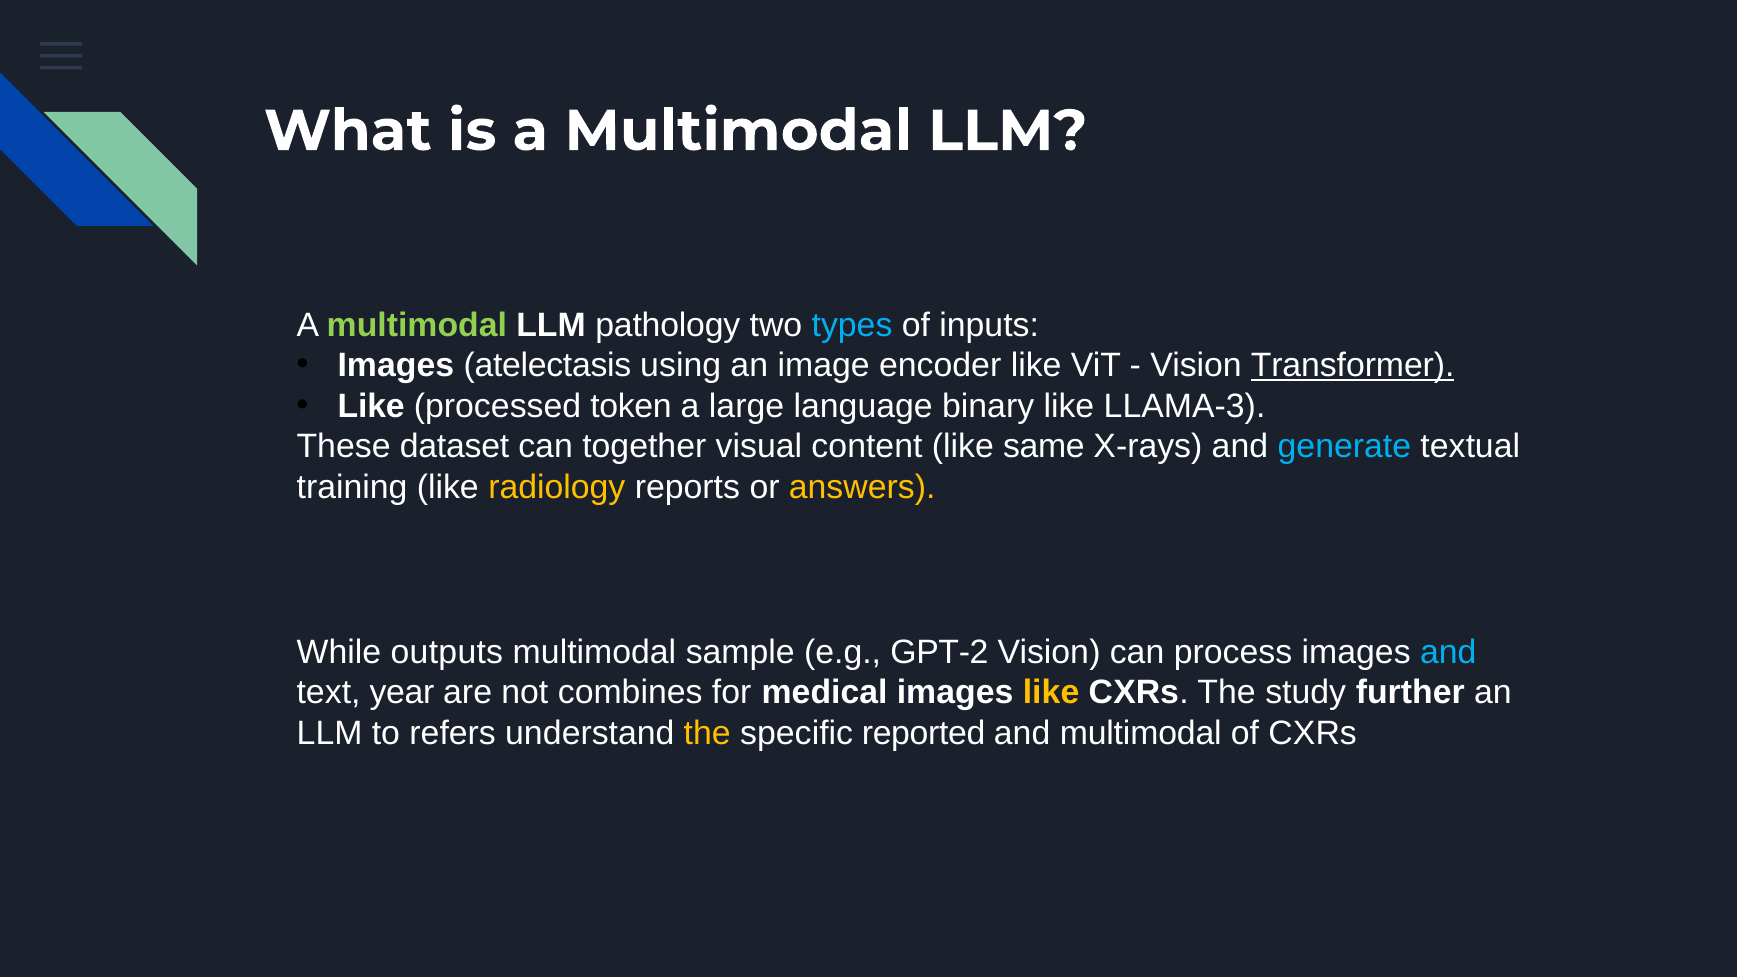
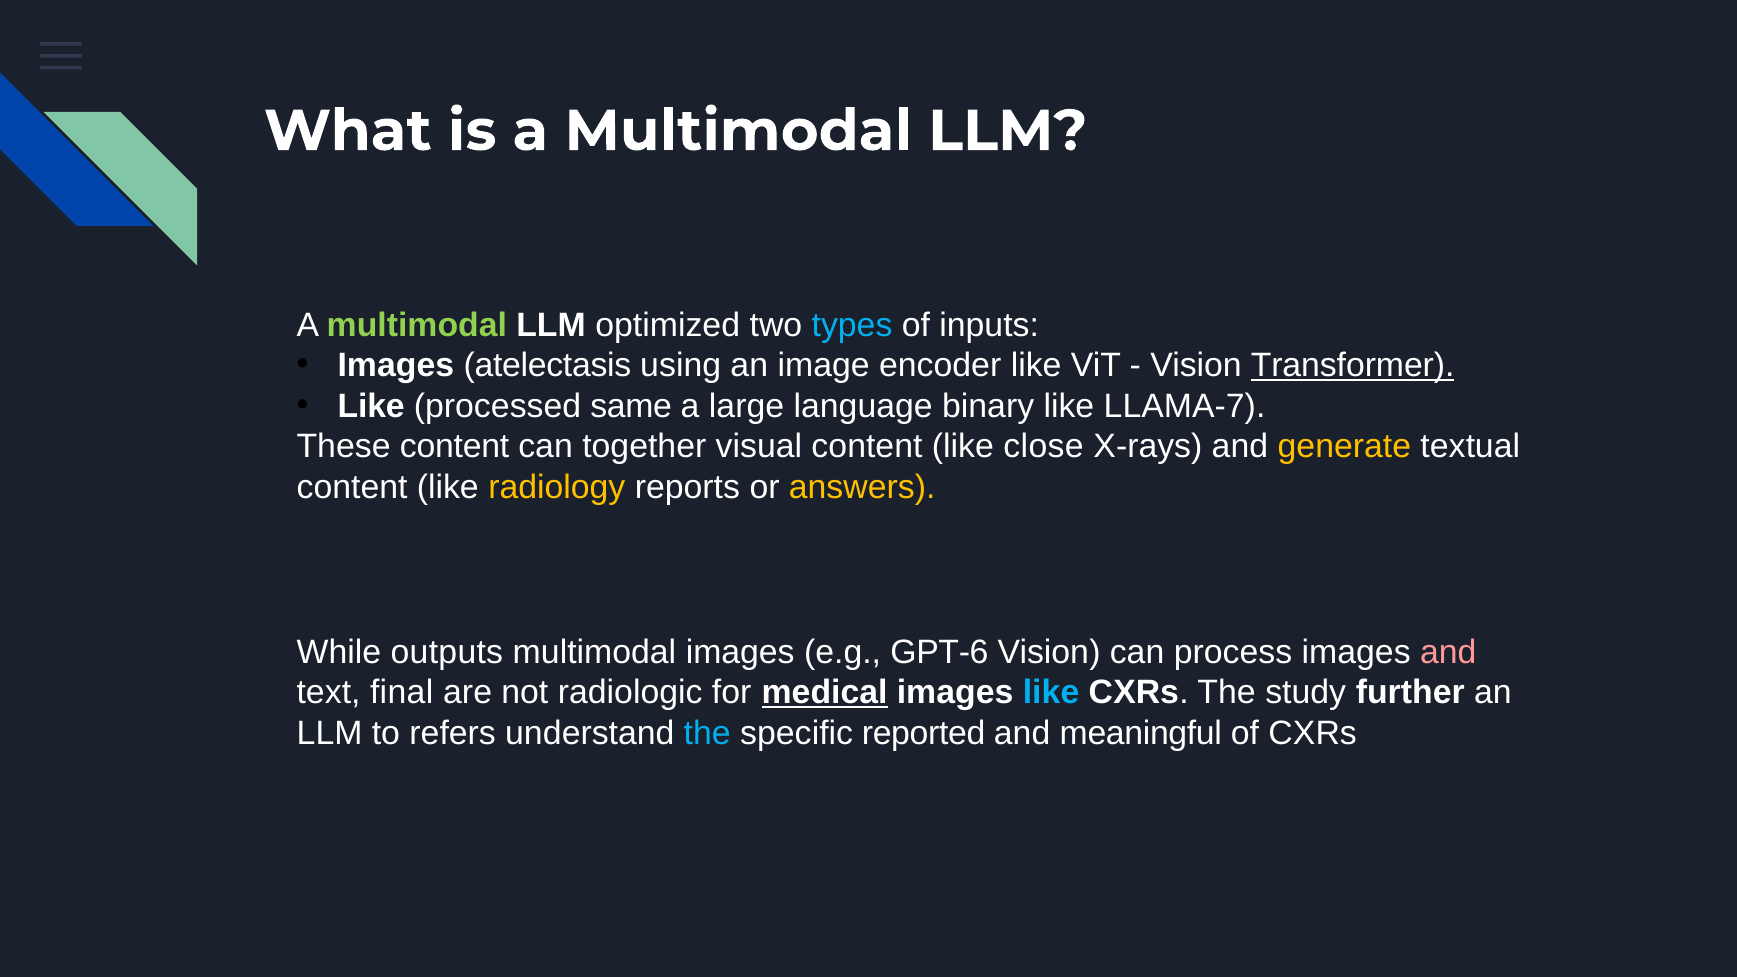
pathology: pathology -> optimized
token: token -> same
LLAMA-3: LLAMA-3 -> LLAMA-7
These dataset: dataset -> content
same: same -> close
generate colour: light blue -> yellow
training at (352, 487): training -> content
multimodal sample: sample -> images
GPT-2: GPT-2 -> GPT-6
and at (1448, 652) colour: light blue -> pink
year: year -> final
combines: combines -> radiologic
medical underline: none -> present
like at (1051, 693) colour: yellow -> light blue
the at (707, 733) colour: yellow -> light blue
and multimodal: multimodal -> meaningful
